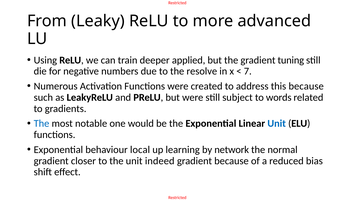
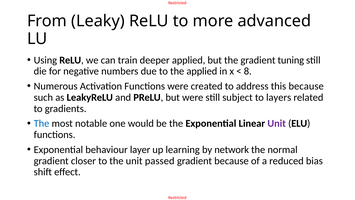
the resolve: resolve -> applied
7: 7 -> 8
words: words -> layers
Unit at (277, 123) colour: blue -> purple
local: local -> layer
indeed: indeed -> passed
